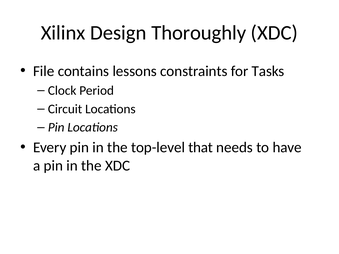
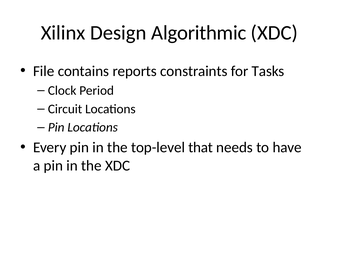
Thoroughly: Thoroughly -> Algorithmic
lessons: lessons -> reports
